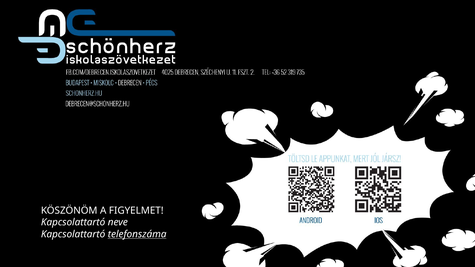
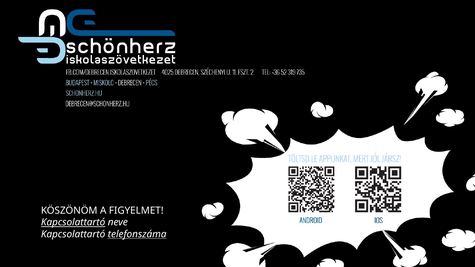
Kapcsolattartó at (73, 223) underline: none -> present
